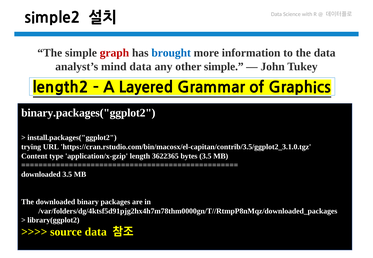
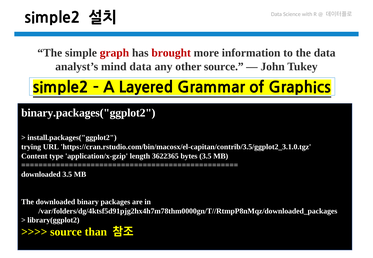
brought colour: blue -> red
other simple: simple -> source
length2 at (61, 88): length2 -> simple2
source data: data -> than
